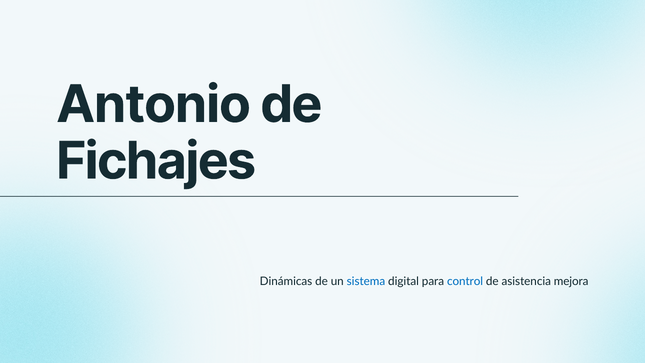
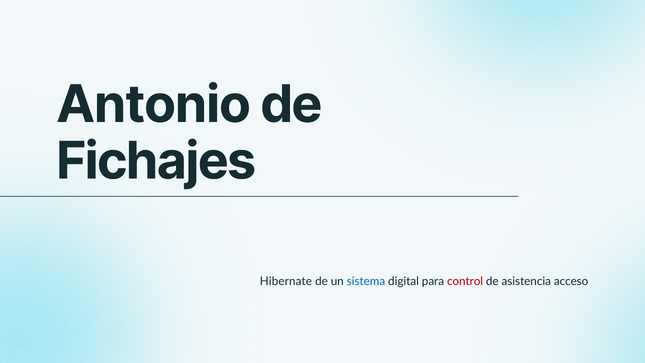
Dinámicas: Dinámicas -> Hibernate
control colour: blue -> red
mejora: mejora -> acceso
